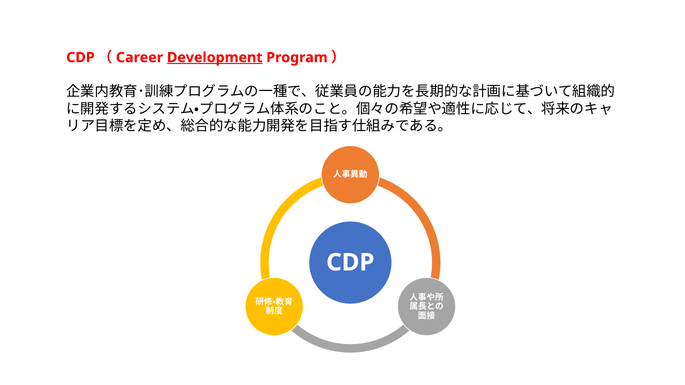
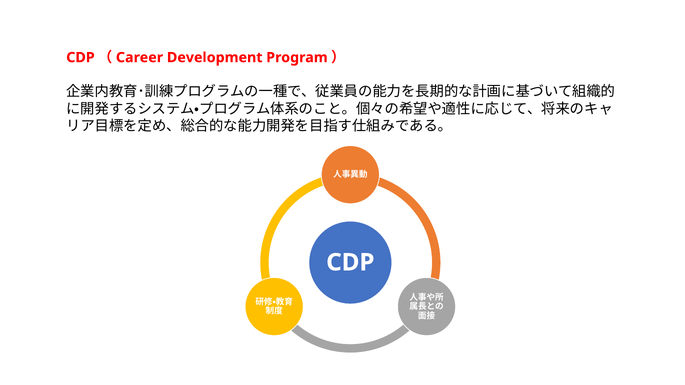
Development underline: present -> none
